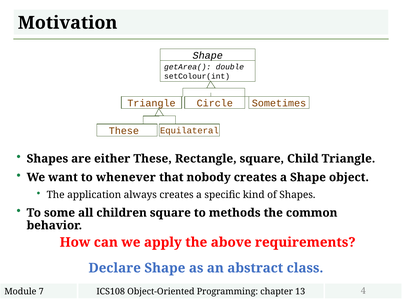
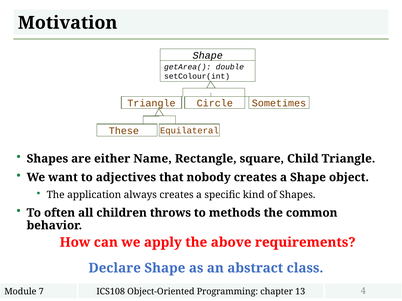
either These: These -> Name
whenever: whenever -> adjectives
some: some -> often
children square: square -> throws
